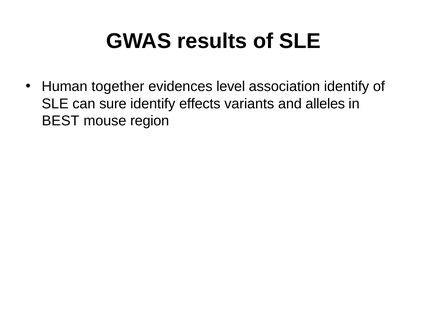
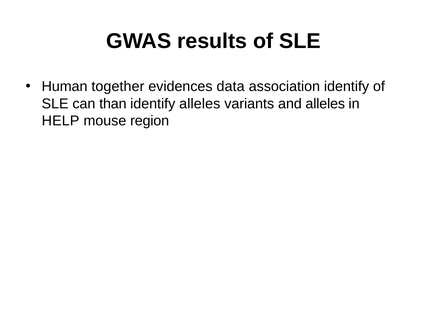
level: level -> data
sure: sure -> than
identify effects: effects -> alleles
BEST: BEST -> HELP
